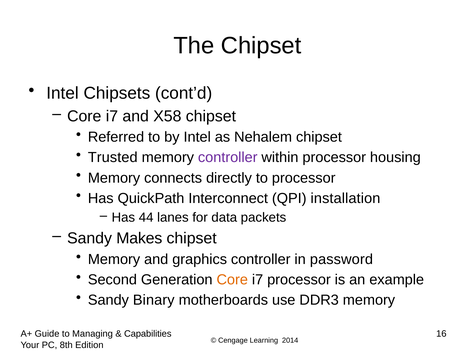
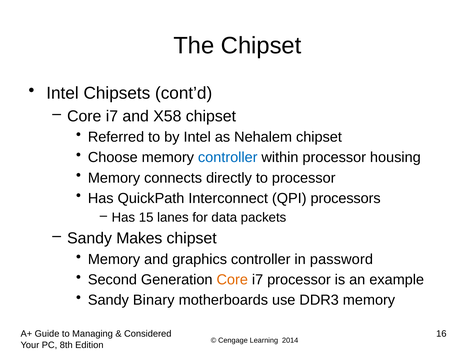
Trusted: Trusted -> Choose
controller at (228, 157) colour: purple -> blue
installation: installation -> processors
44: 44 -> 15
Capabilities: Capabilities -> Considered
